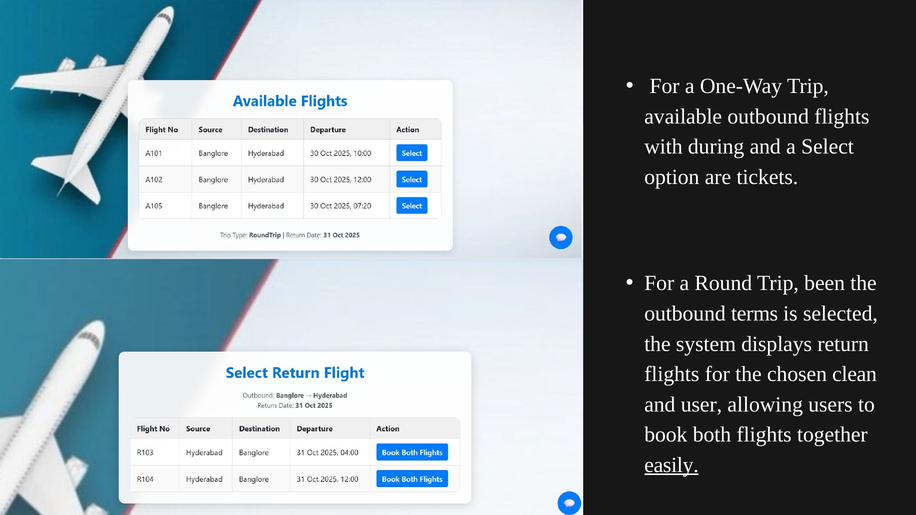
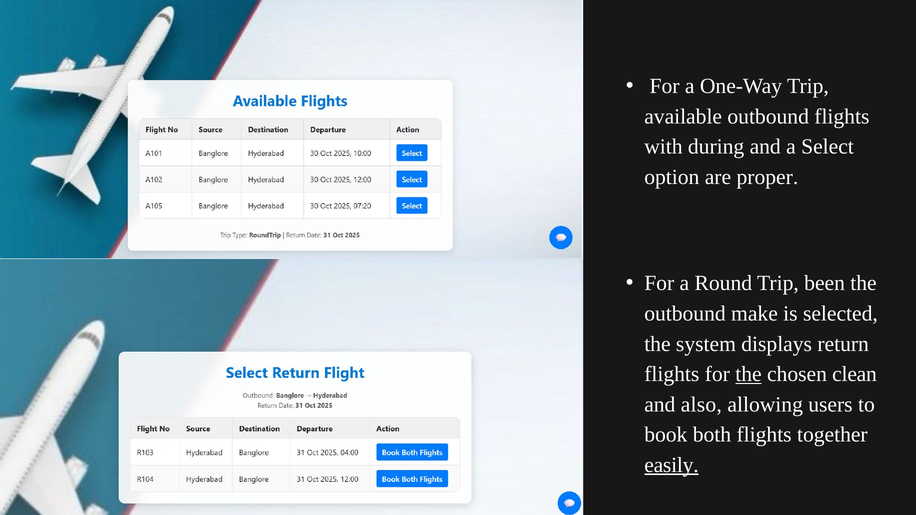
tickets: tickets -> proper
terms: terms -> make
the at (748, 374) underline: none -> present
user: user -> also
